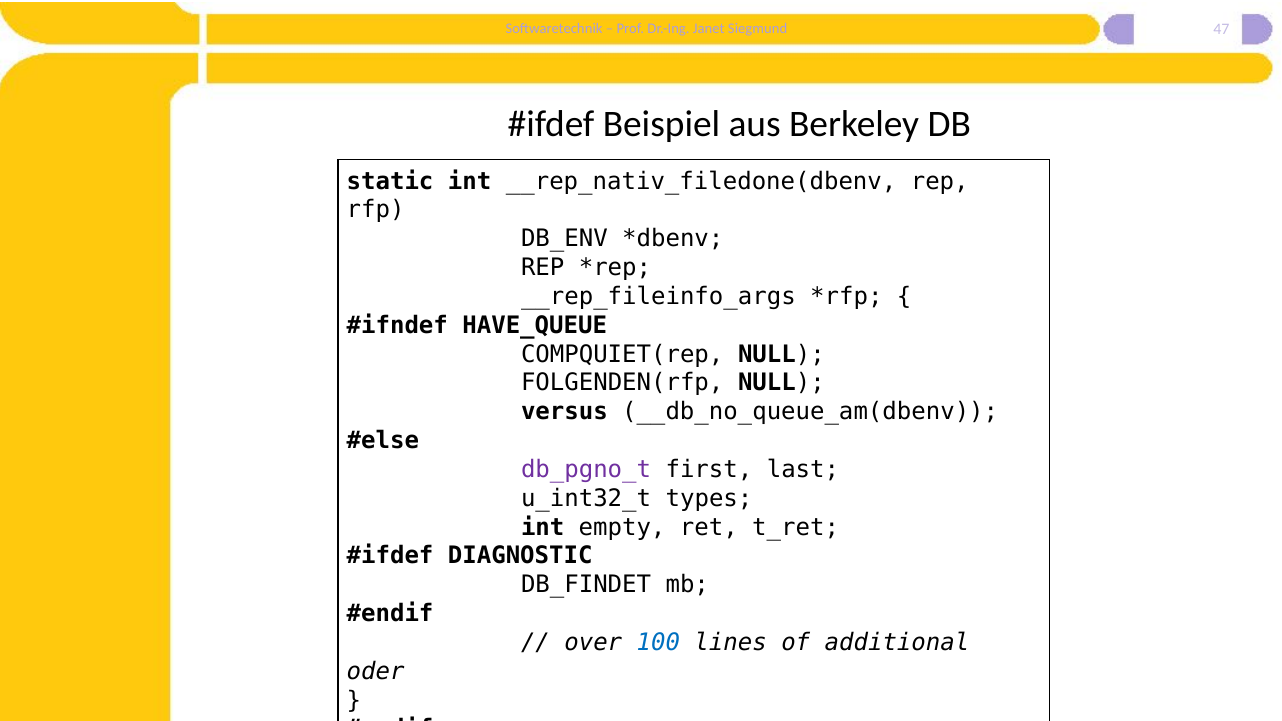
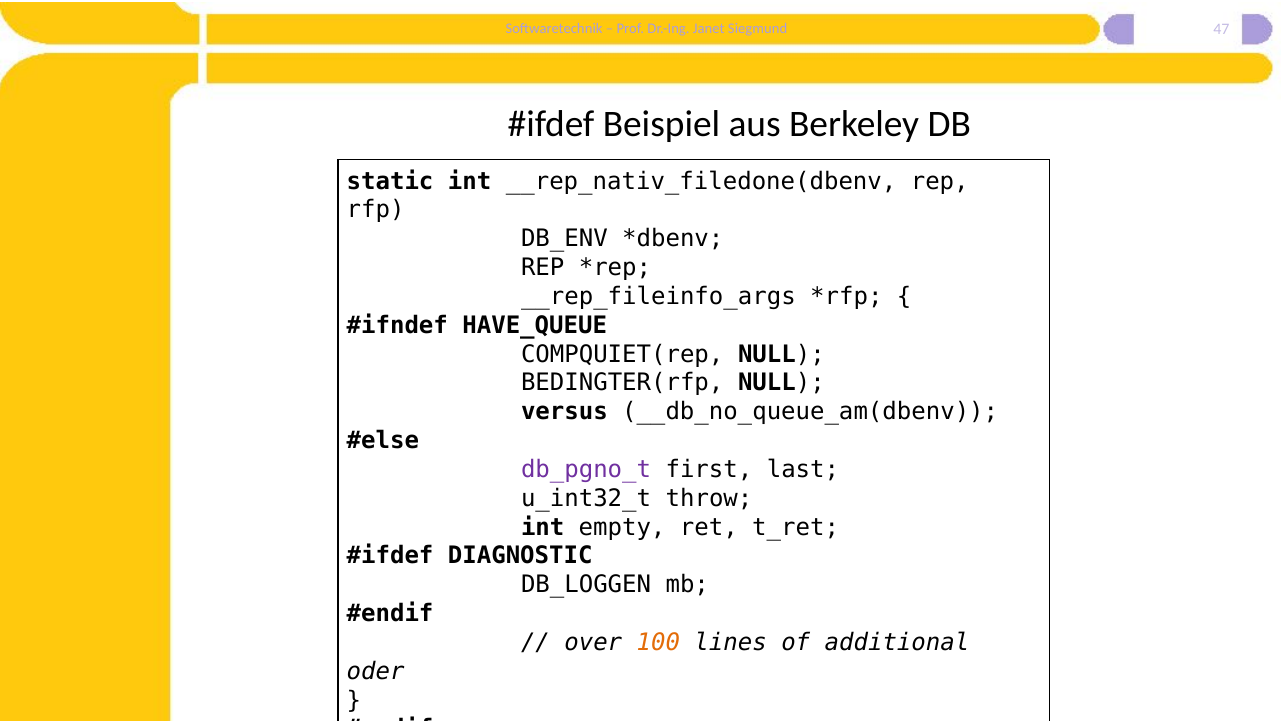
FOLGENDEN(rfp: FOLGENDEN(rfp -> BEDINGTER(rfp
types: types -> throw
DB_FINDET: DB_FINDET -> DB_LOGGEN
100 colour: blue -> orange
